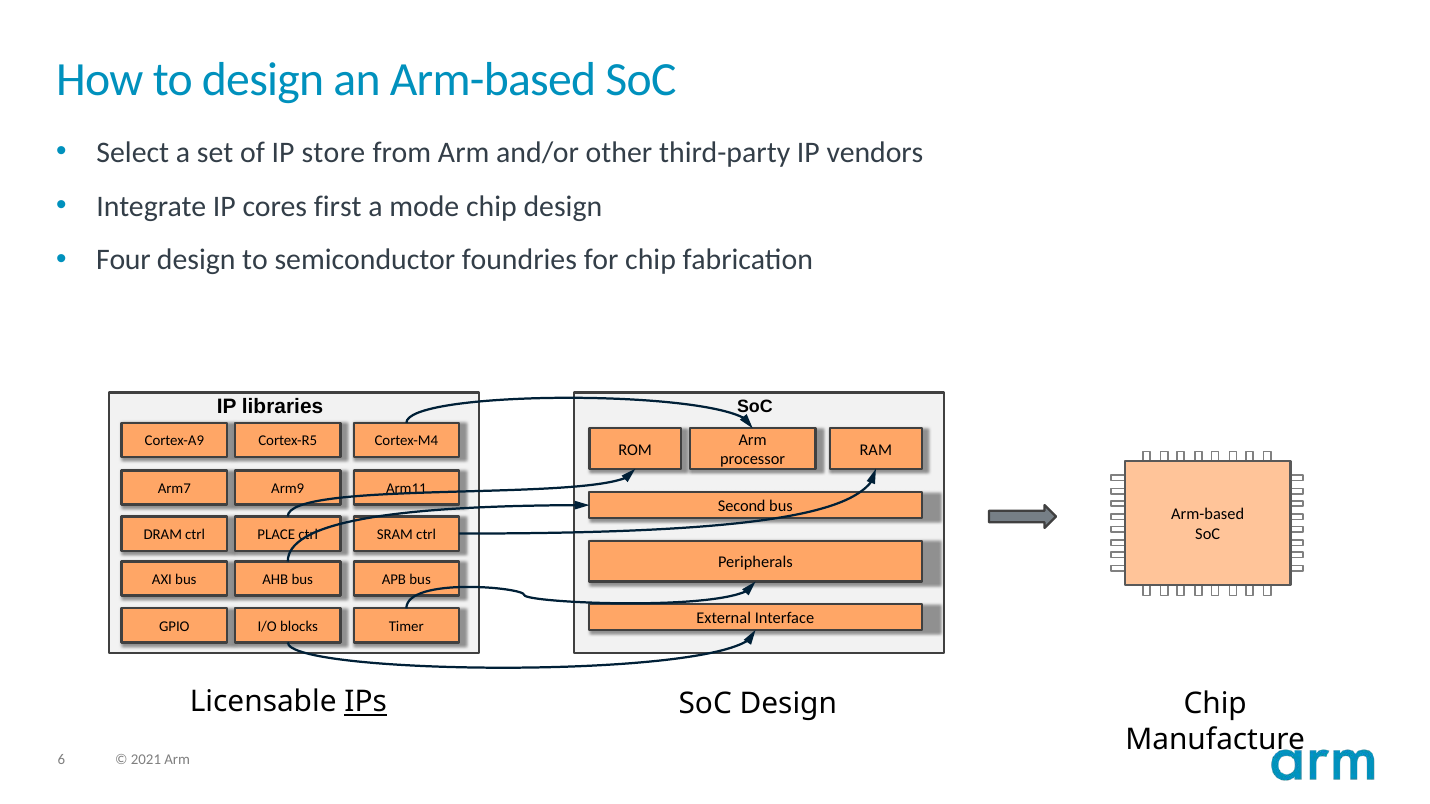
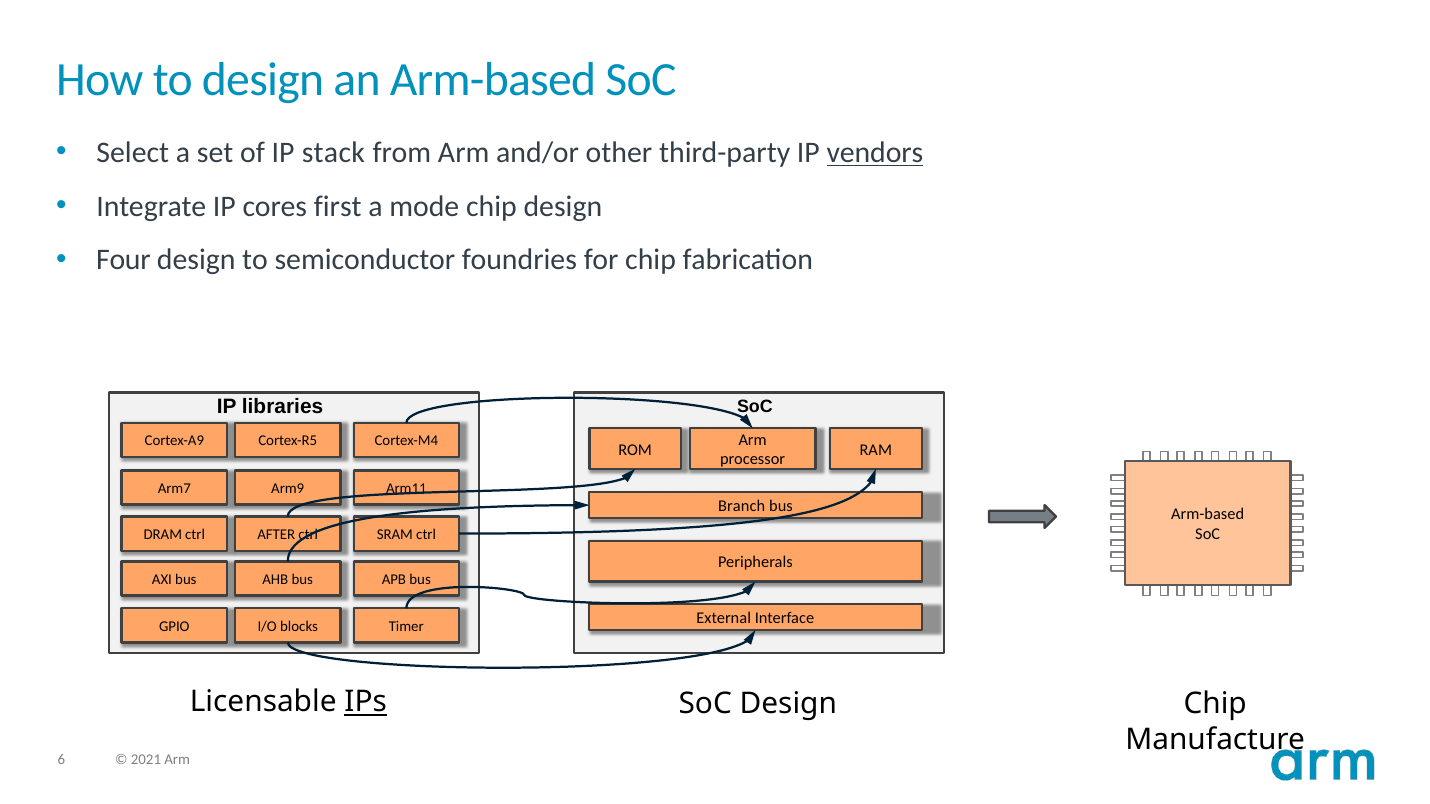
store: store -> stack
vendors underline: none -> present
Second: Second -> Branch
PLACE: PLACE -> AFTER
